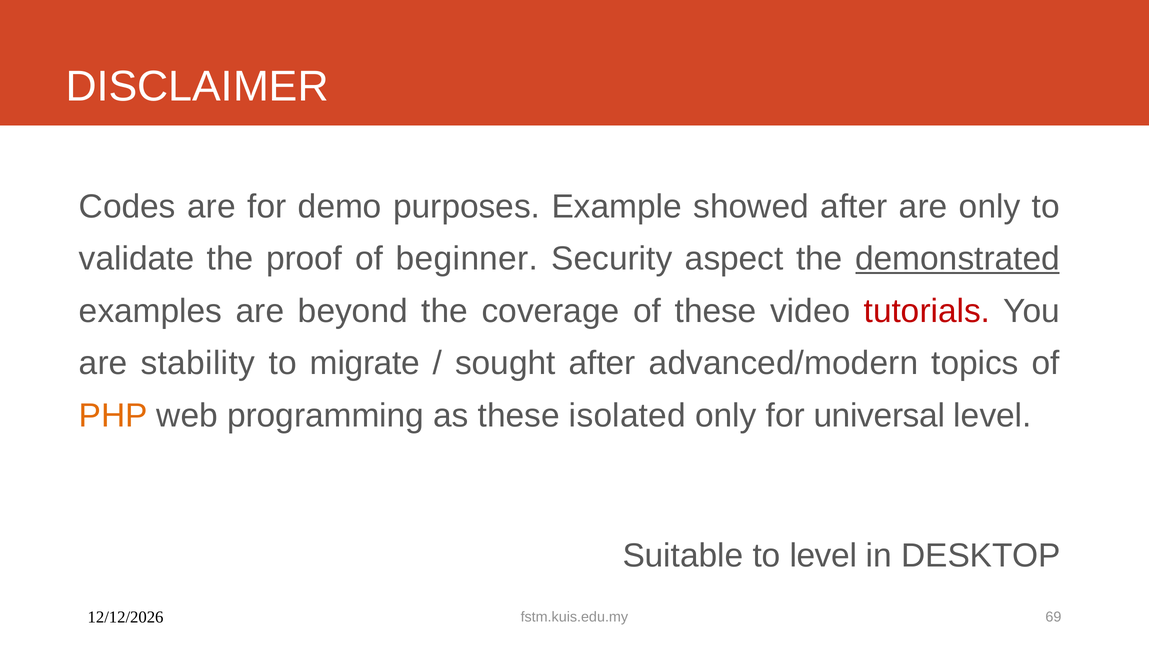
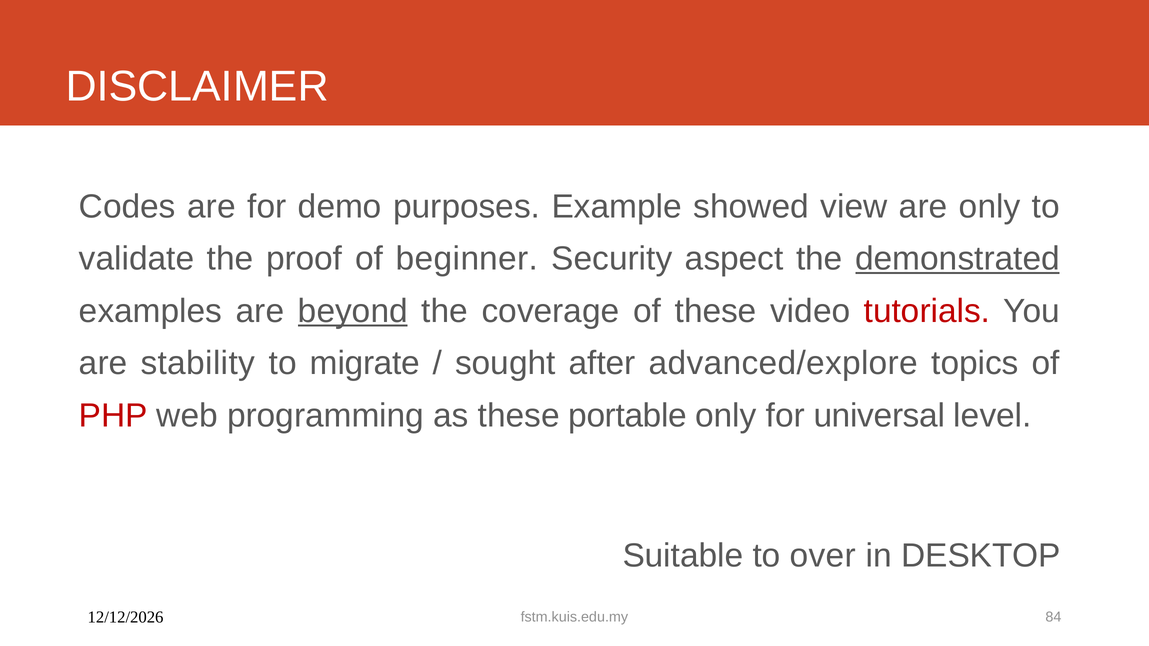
showed after: after -> view
beyond underline: none -> present
advanced/modern: advanced/modern -> advanced/explore
PHP colour: orange -> red
isolated: isolated -> portable
to level: level -> over
69: 69 -> 84
